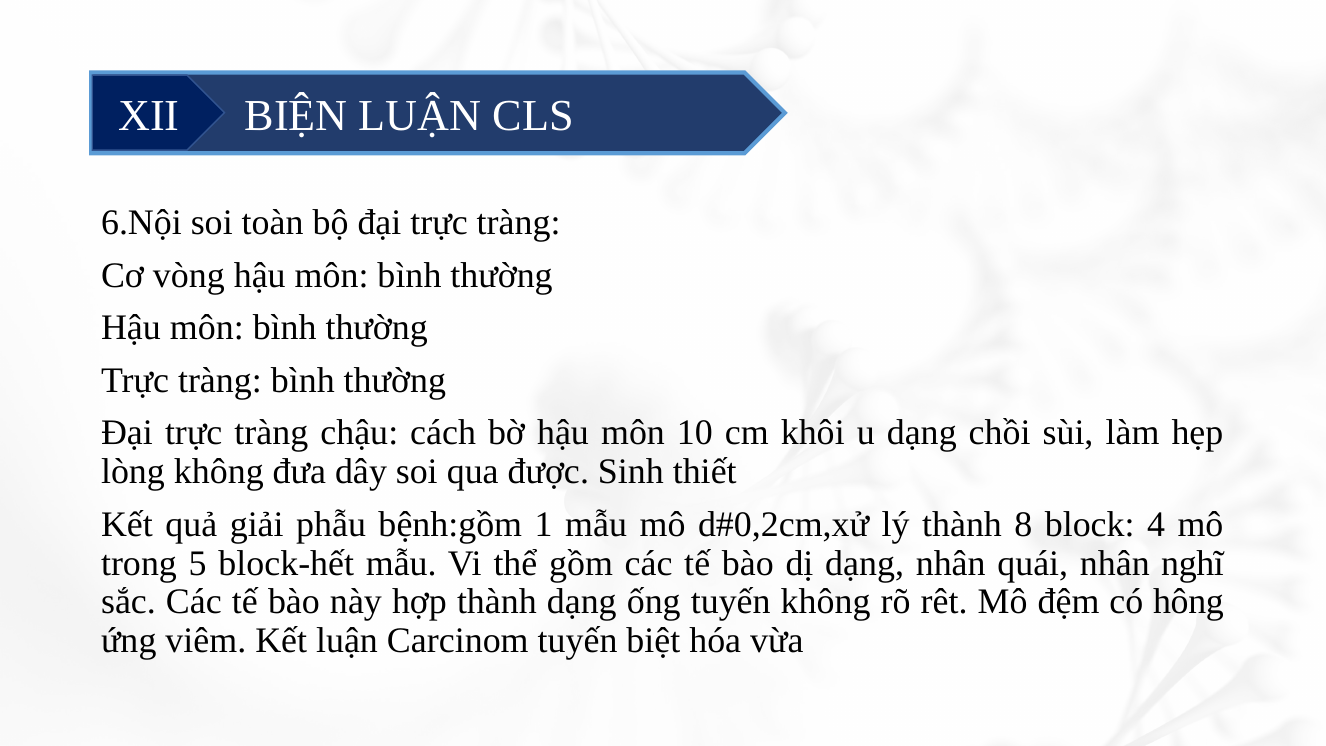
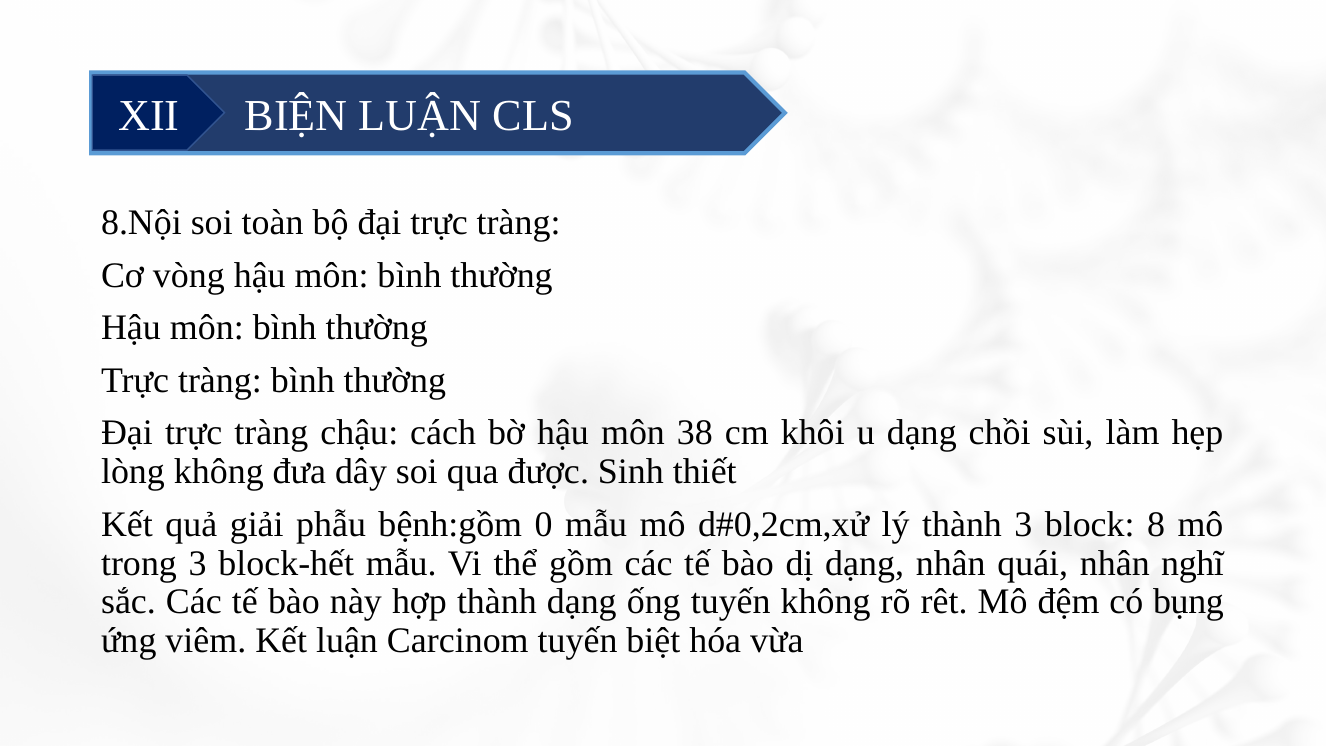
6.Nội: 6.Nội -> 8.Nội
10: 10 -> 38
1: 1 -> 0
thành 8: 8 -> 3
4: 4 -> 8
trong 5: 5 -> 3
hông: hông -> bụng
